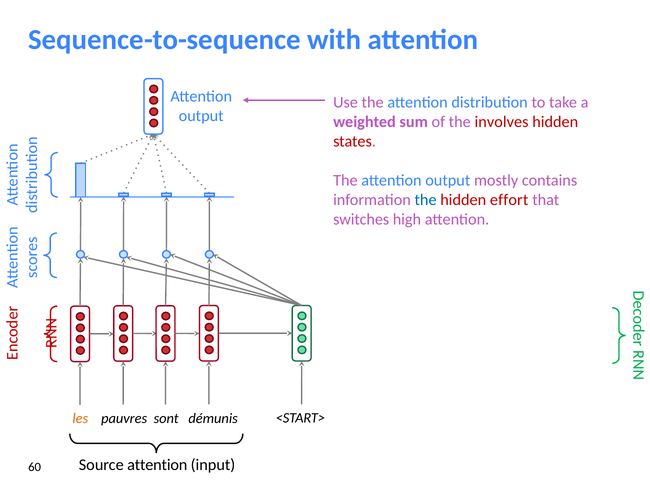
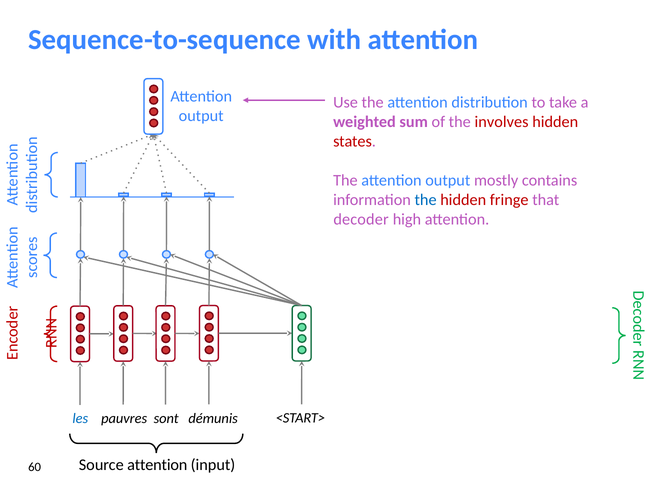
effort: effort -> fringe
switches: switches -> decoder
les colour: orange -> blue
